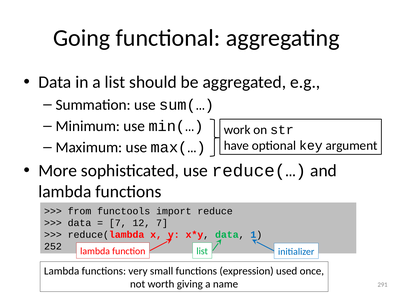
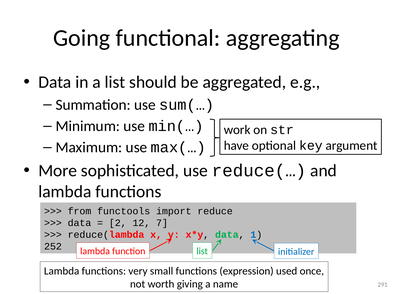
7 at (118, 223): 7 -> 2
